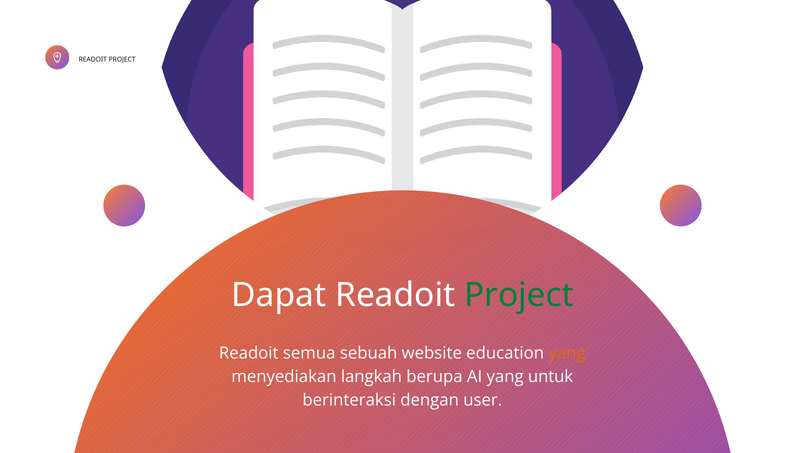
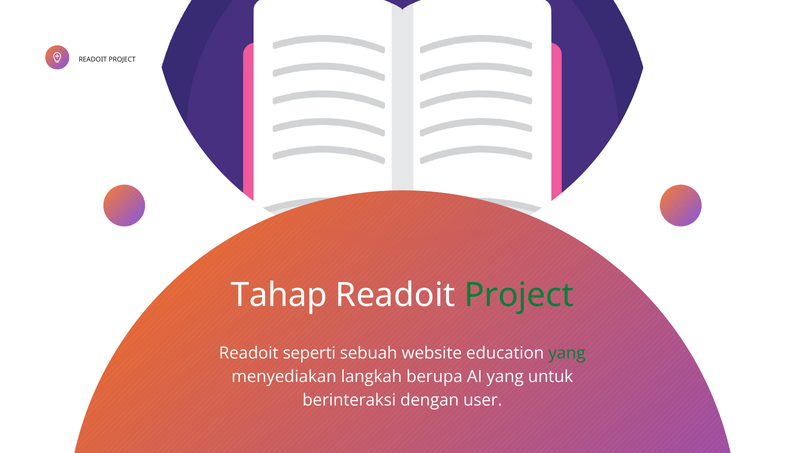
Dapat: Dapat -> Tahap
semua: semua -> seperti
yang at (567, 353) colour: orange -> green
